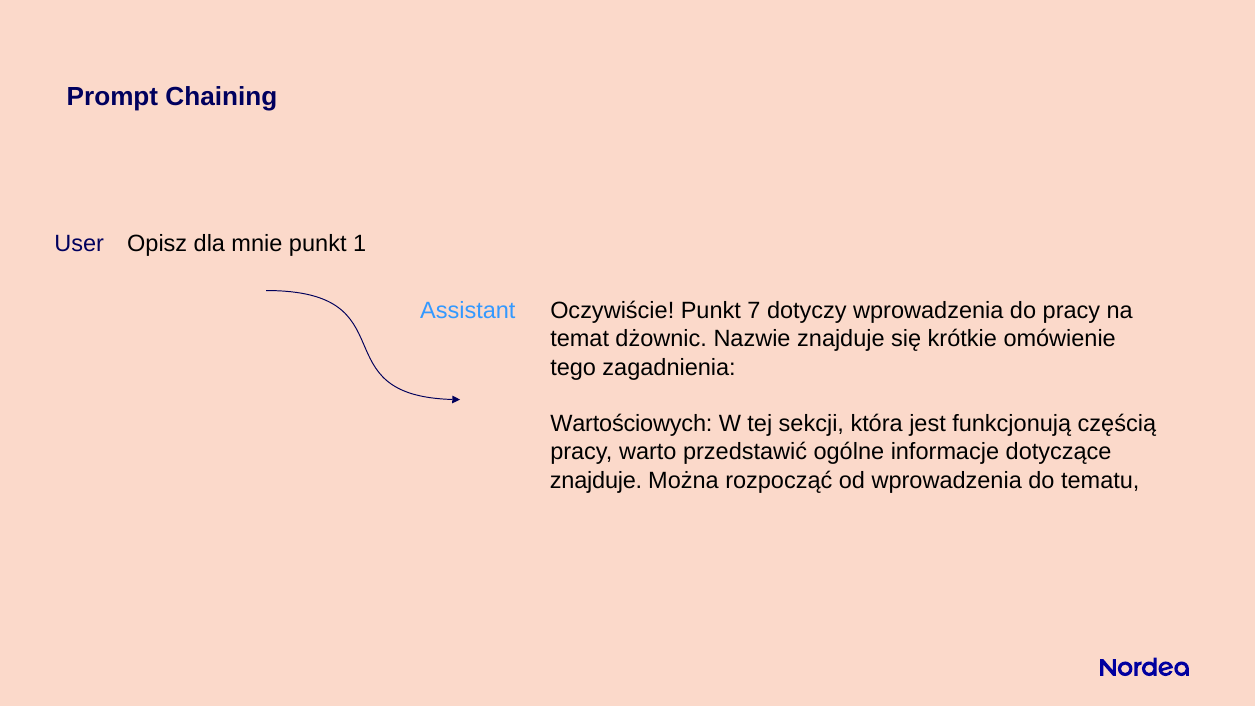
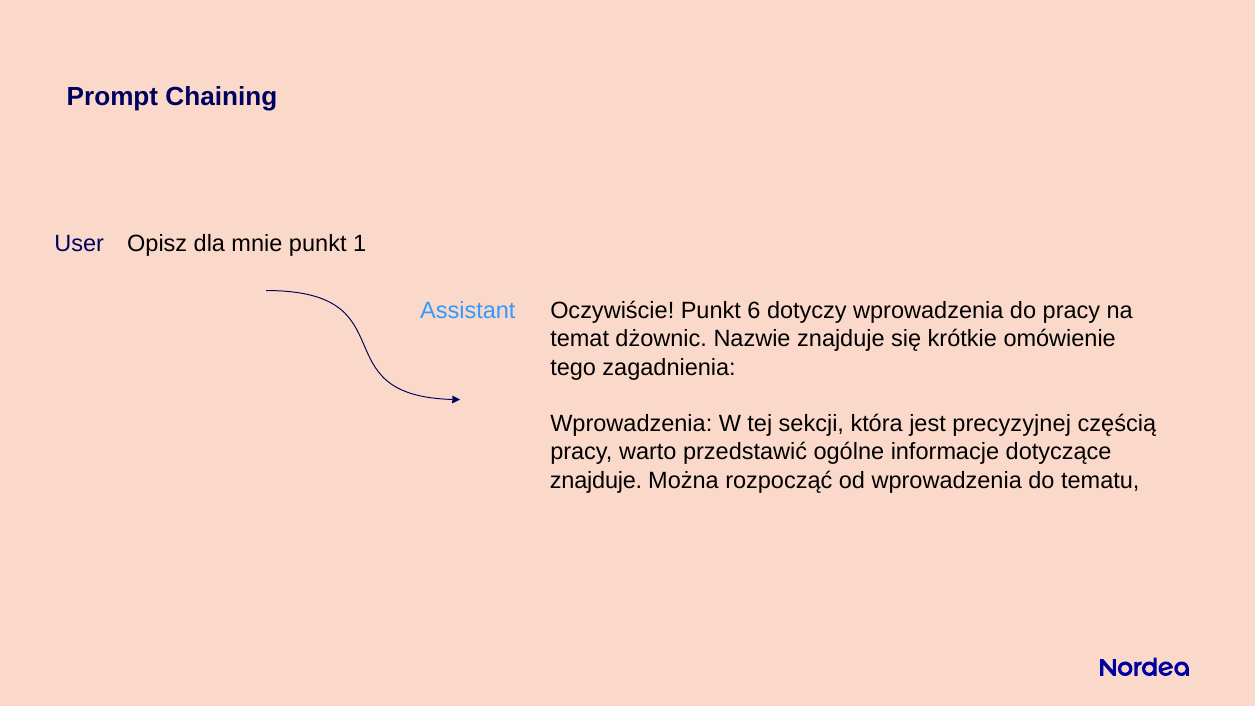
7: 7 -> 6
Wartościowych at (631, 424): Wartościowych -> Wprowadzenia
funkcjonują: funkcjonują -> precyzyjnej
